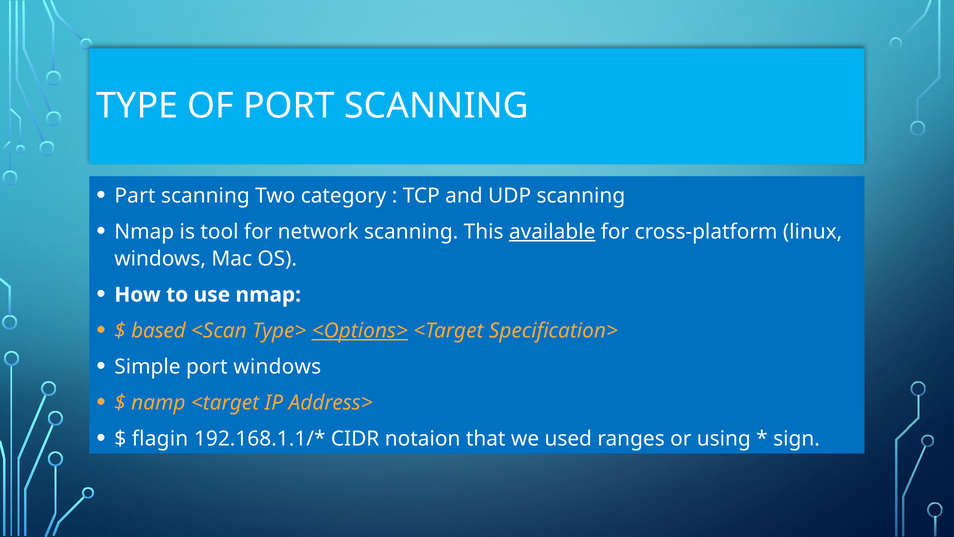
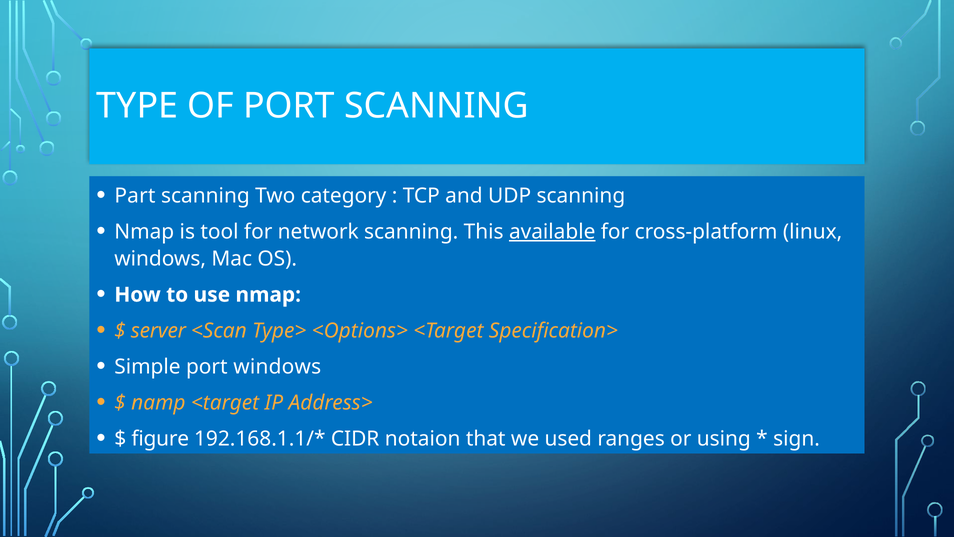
based: based -> server
<Options> underline: present -> none
flagin: flagin -> figure
